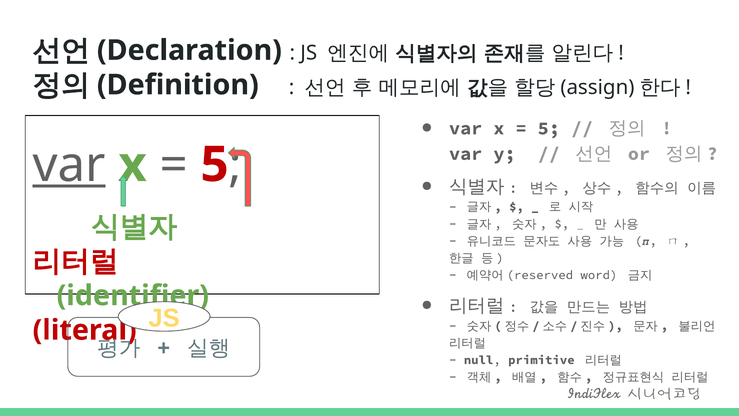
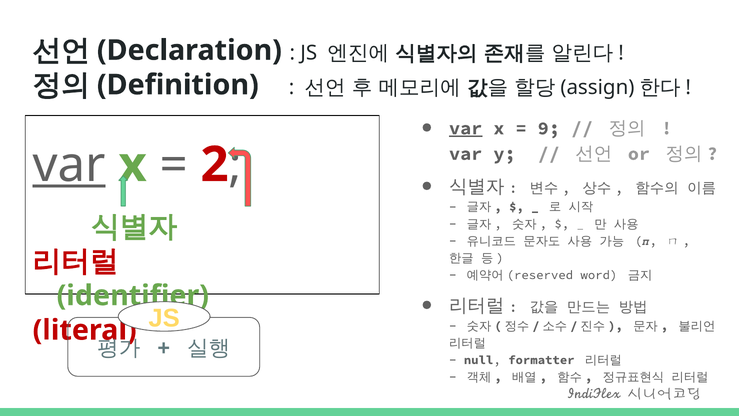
var at (466, 128) underline: none -> present
5 at (549, 128): 5 -> 9
5 at (215, 165): 5 -> 2
primitive: primitive -> formatter
